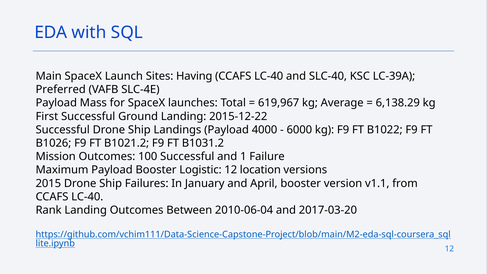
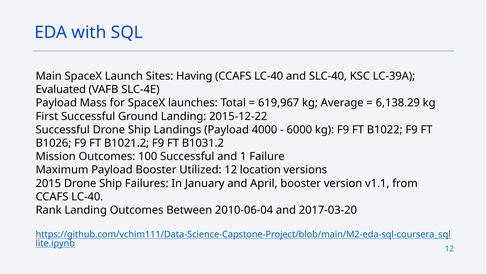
Preferred: Preferred -> Evaluated
Logistic: Logistic -> Utilized
